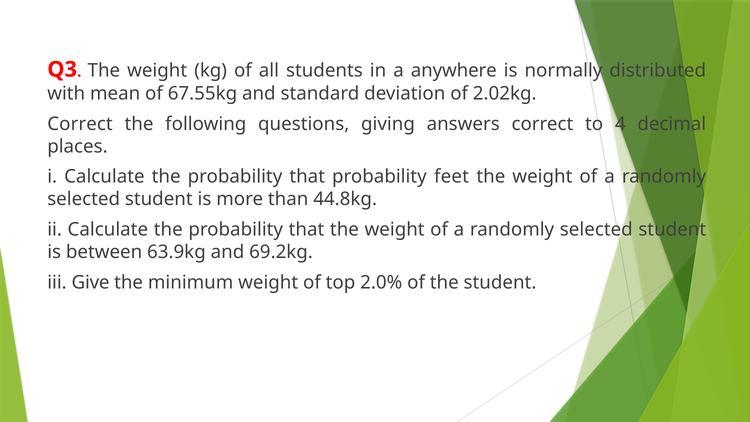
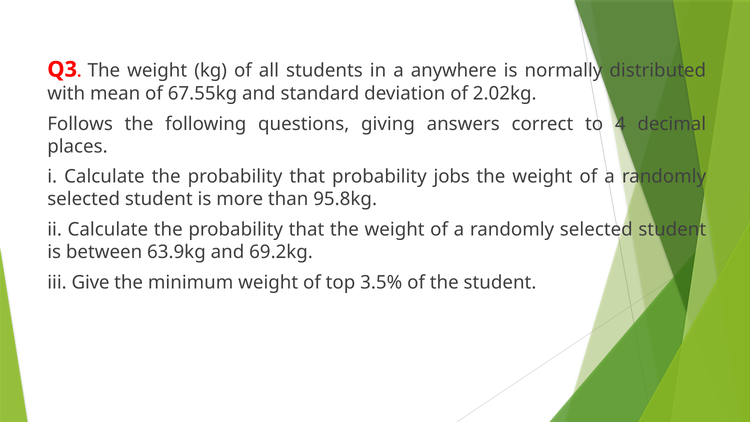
Correct at (80, 124): Correct -> Follows
feet: feet -> jobs
44.8kg: 44.8kg -> 95.8kg
2.0%: 2.0% -> 3.5%
